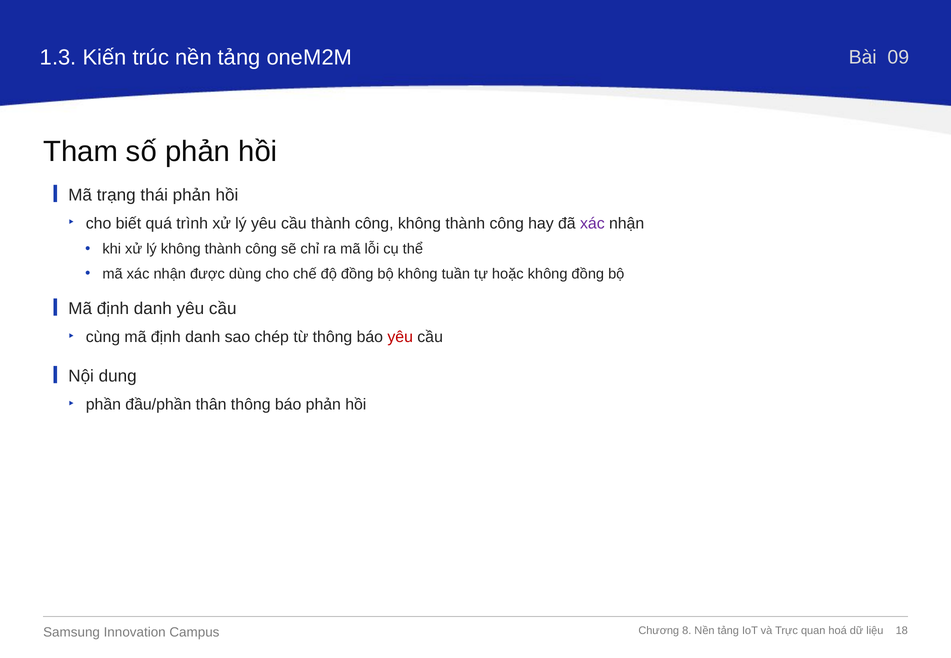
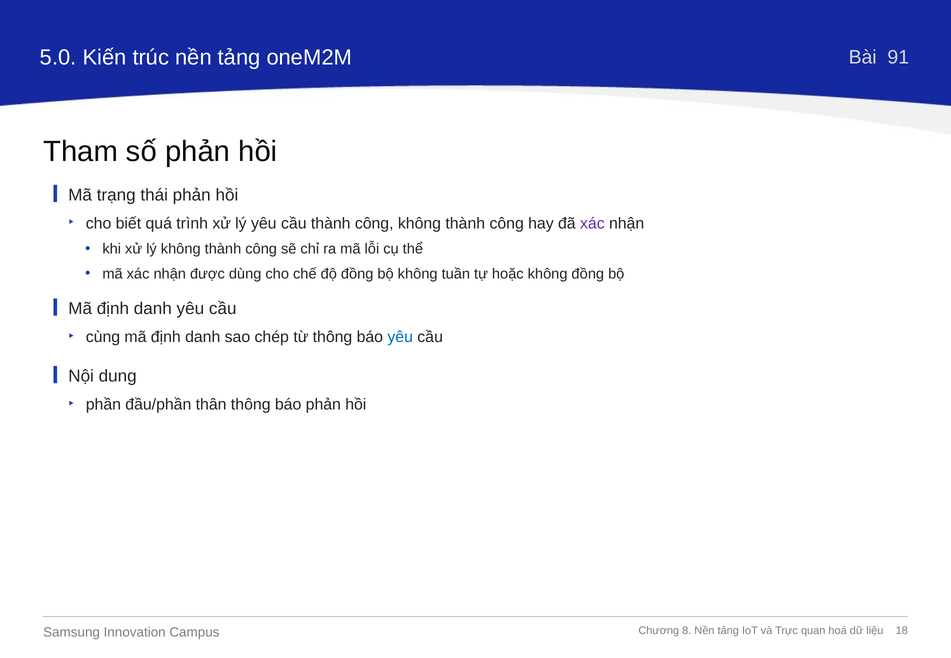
1.3: 1.3 -> 5.0
09: 09 -> 91
yêu at (400, 337) colour: red -> blue
